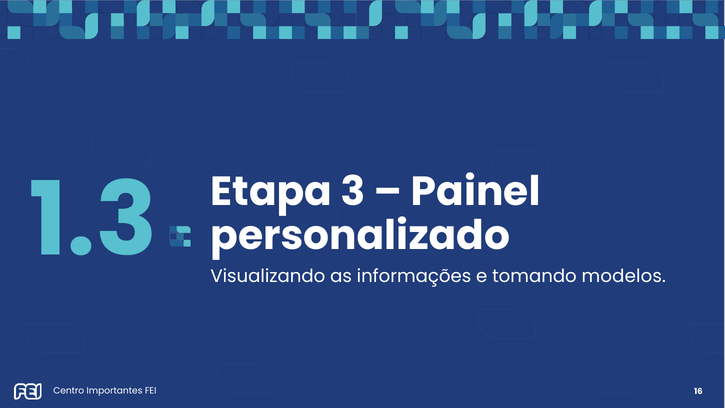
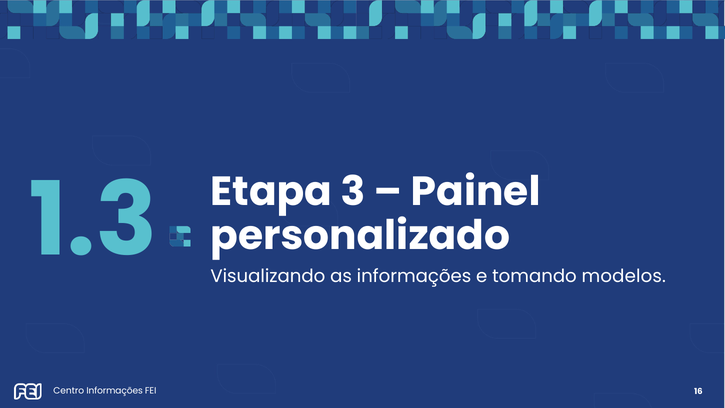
Centro Importantes: Importantes -> Informações
